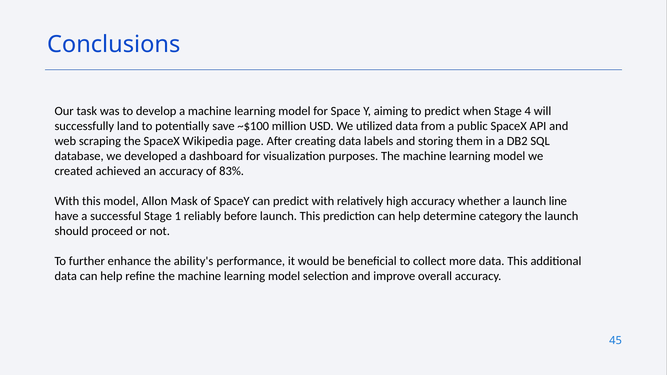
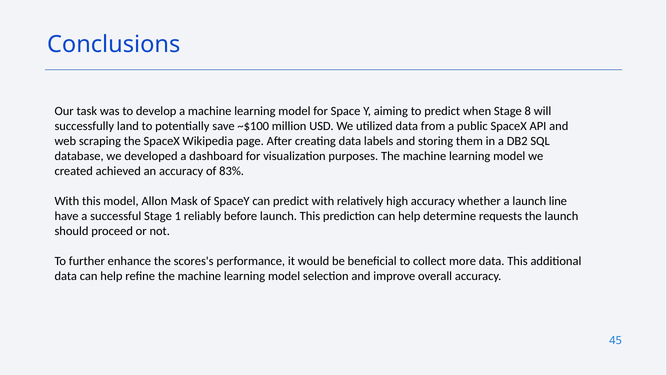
4: 4 -> 8
category: category -> requests
ability's: ability's -> scores's
